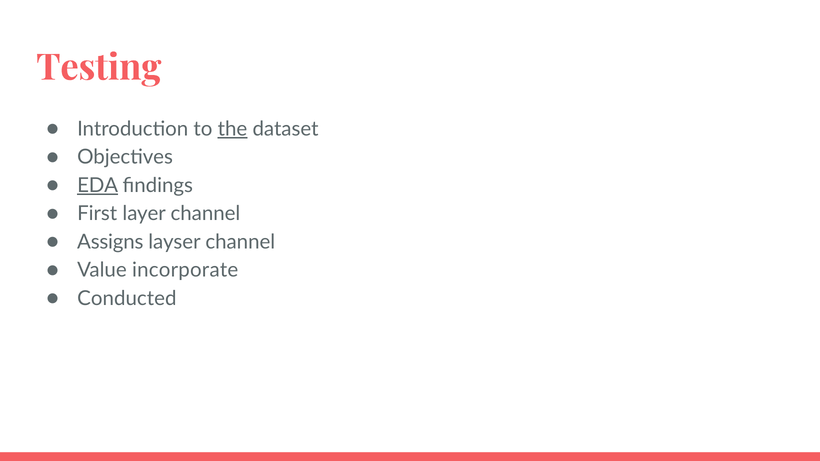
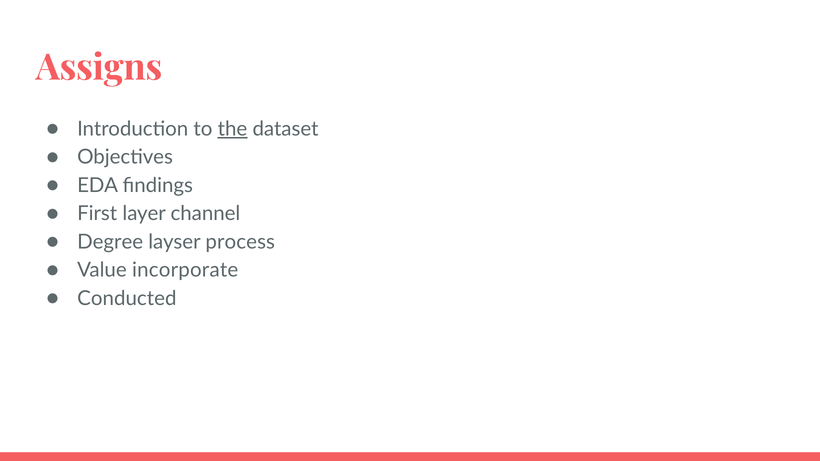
Testing: Testing -> Assigns
EDA underline: present -> none
Assigns: Assigns -> Degree
layser channel: channel -> process
